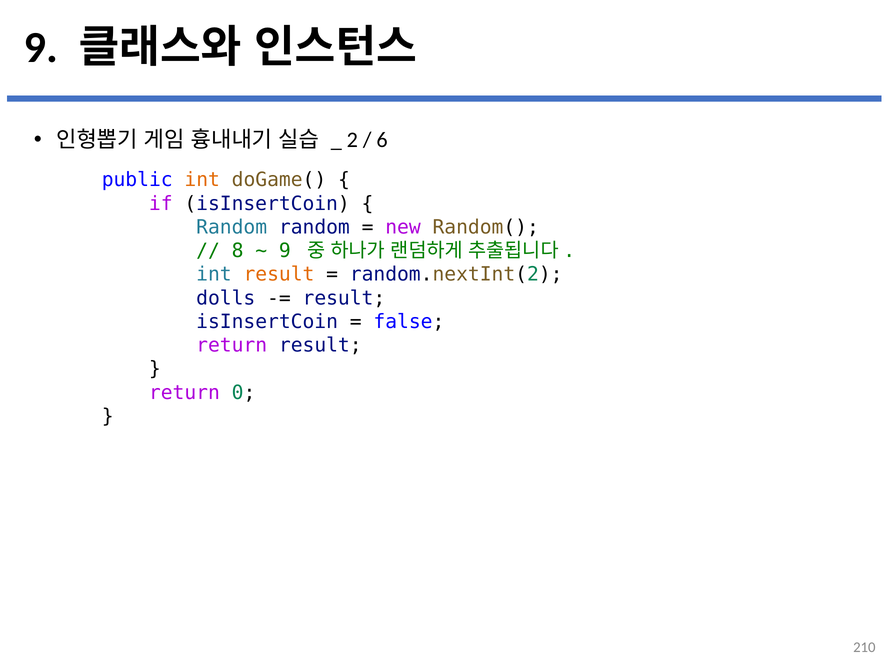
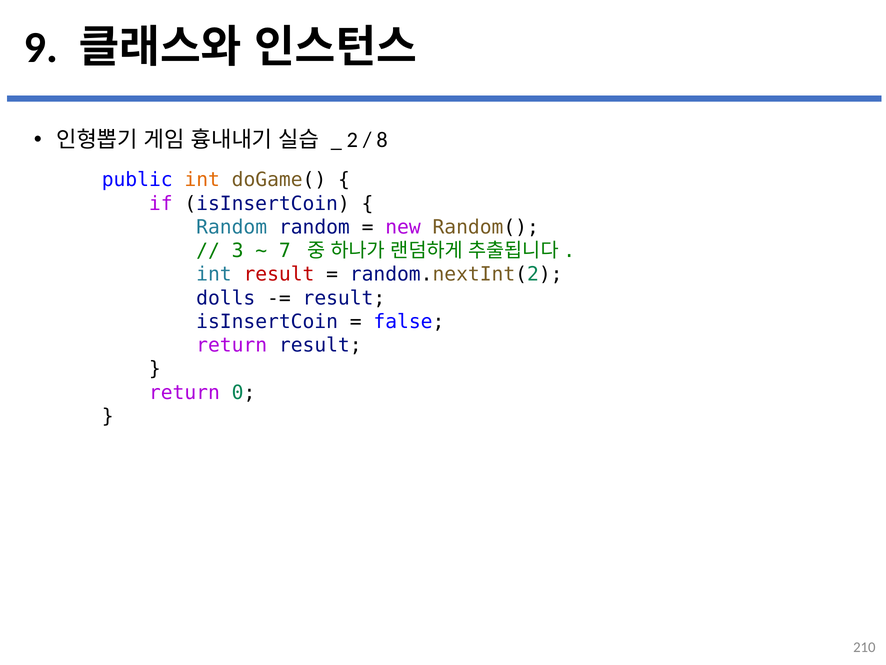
6: 6 -> 8
8: 8 -> 3
9 at (285, 251): 9 -> 7
result at (279, 274) colour: orange -> red
